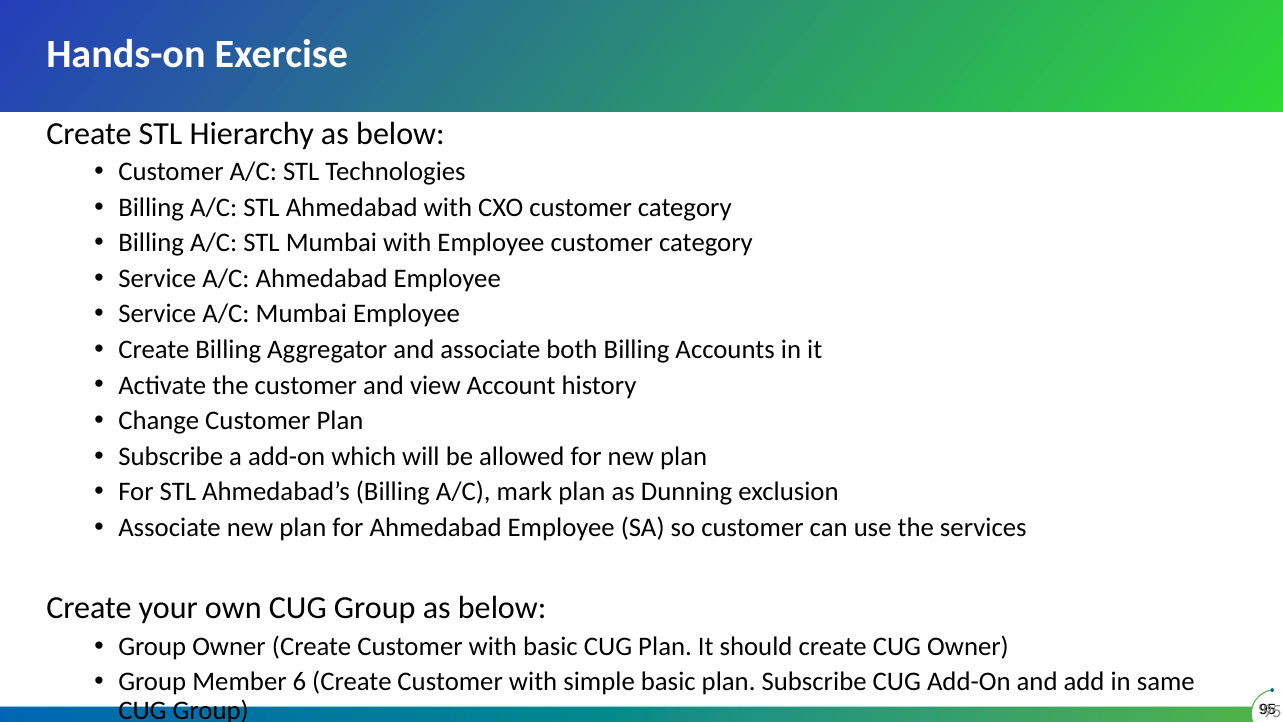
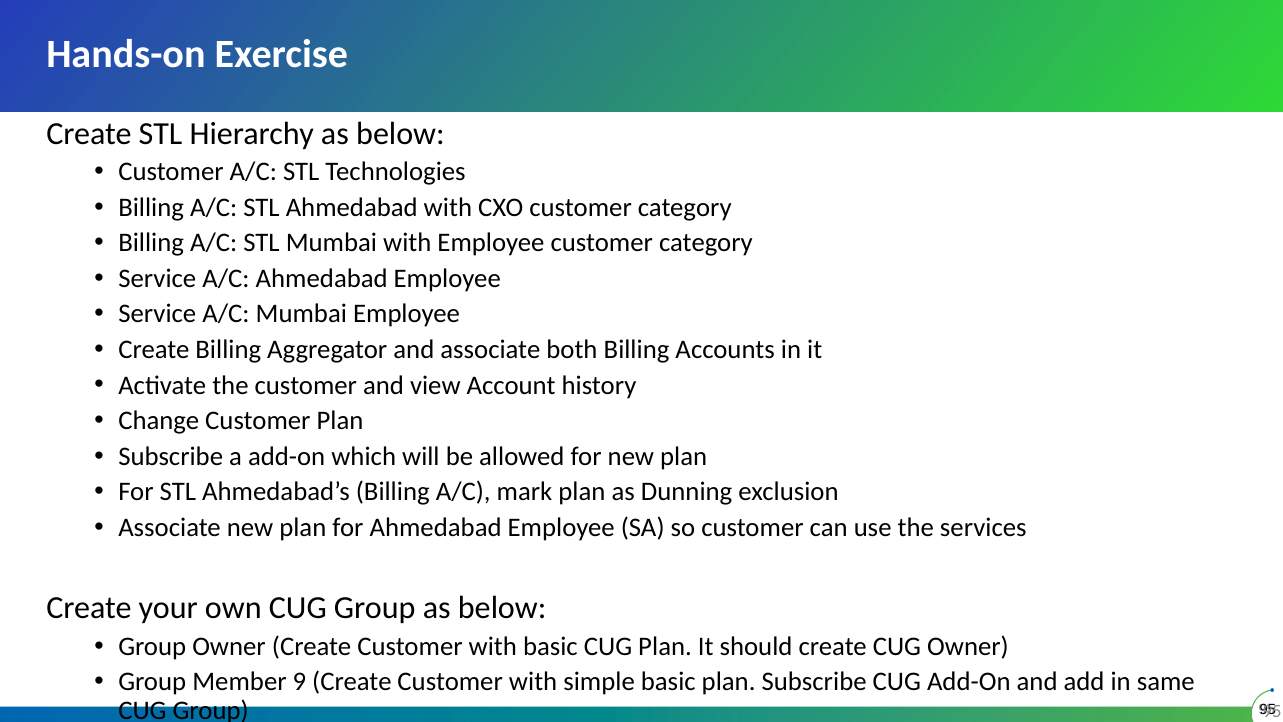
6: 6 -> 9
